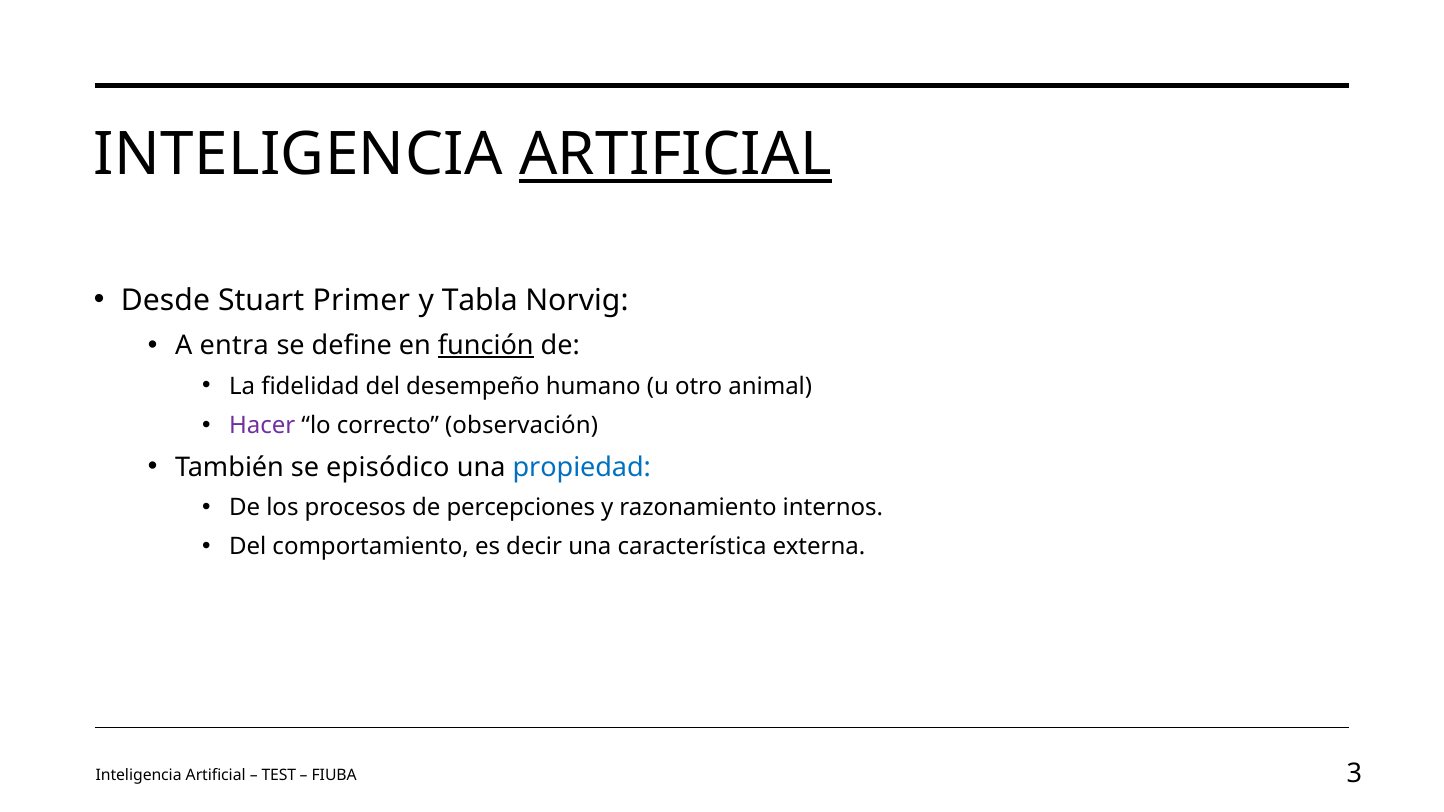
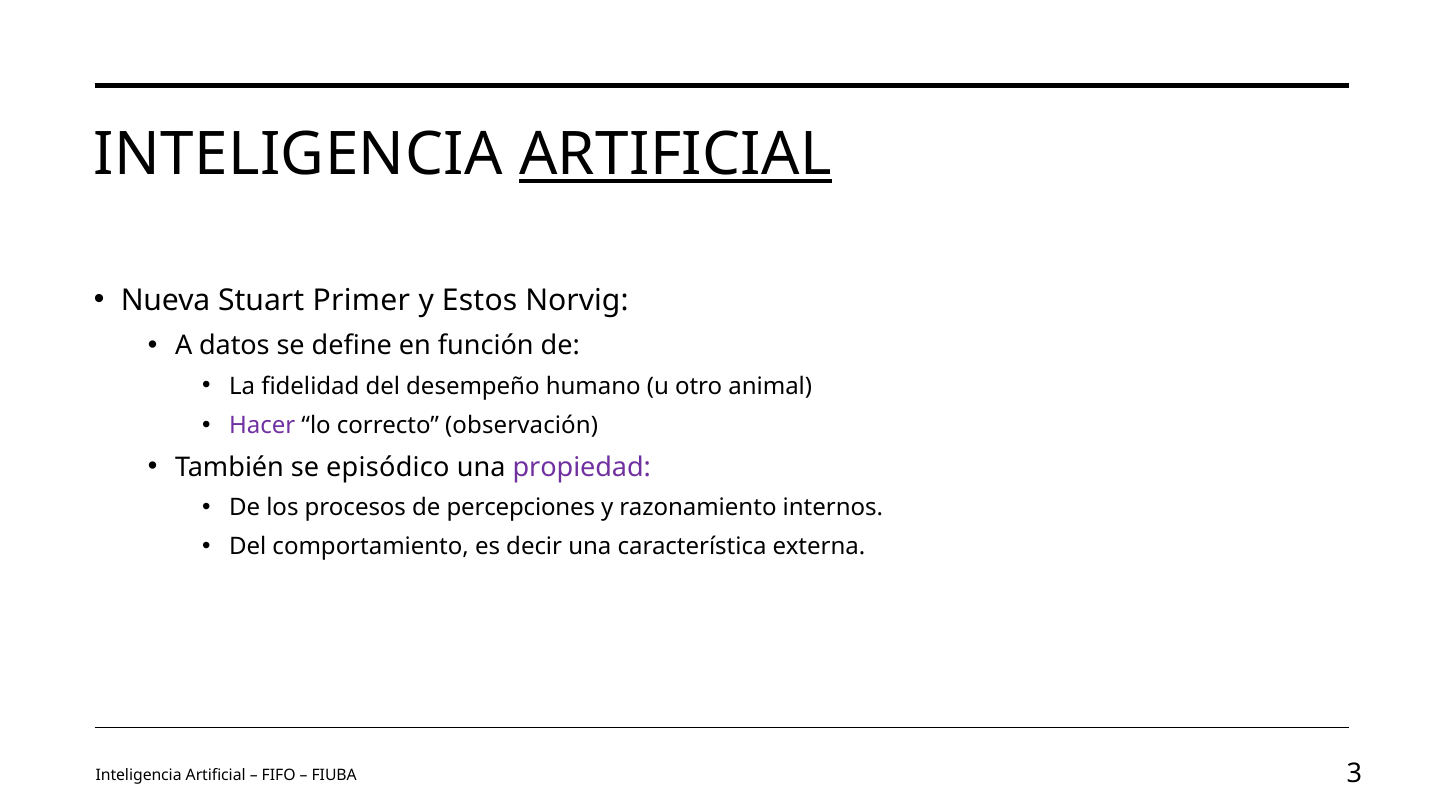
Desde: Desde -> Nueva
Tabla: Tabla -> Estos
entra: entra -> datos
función underline: present -> none
propiedad colour: blue -> purple
TEST: TEST -> FIFO
